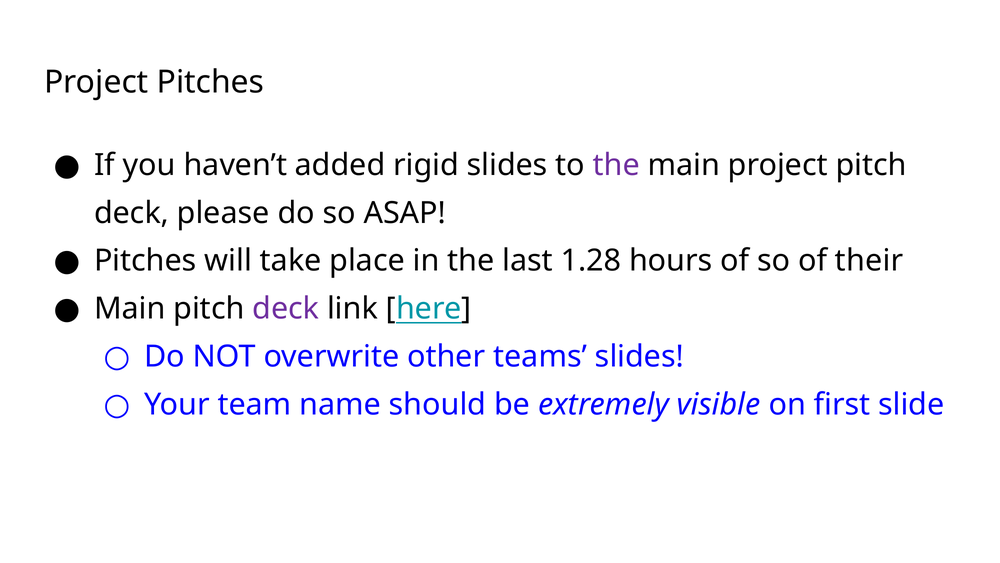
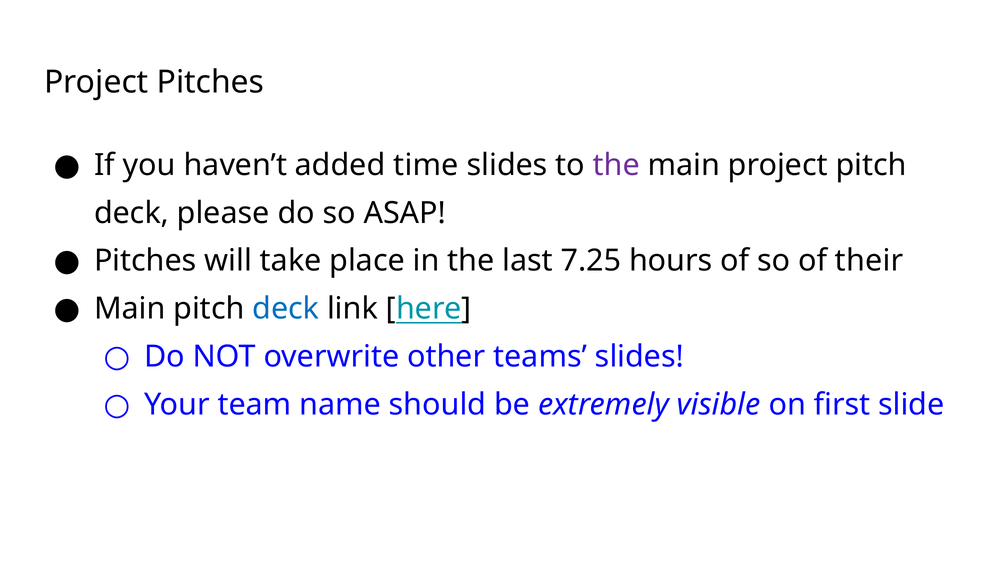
rigid: rigid -> time
1.28: 1.28 -> 7.25
deck at (286, 309) colour: purple -> blue
